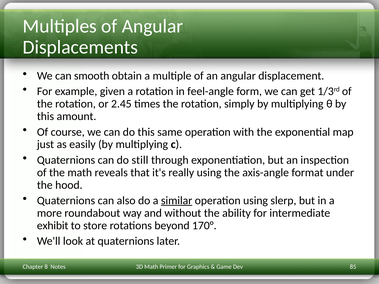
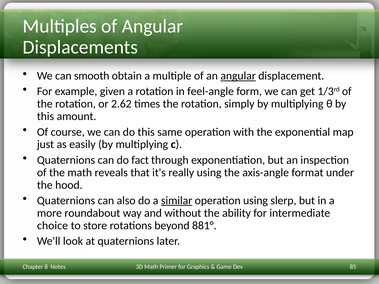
angular at (238, 76) underline: none -> present
2.45: 2.45 -> 2.62
still: still -> fact
exhibit: exhibit -> choice
170°: 170° -> 881°
